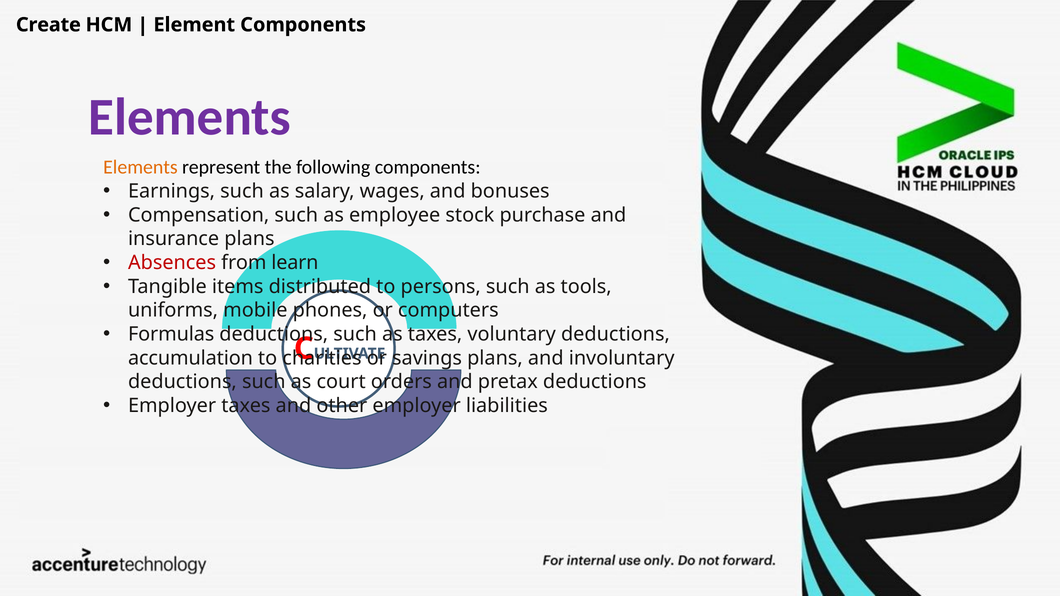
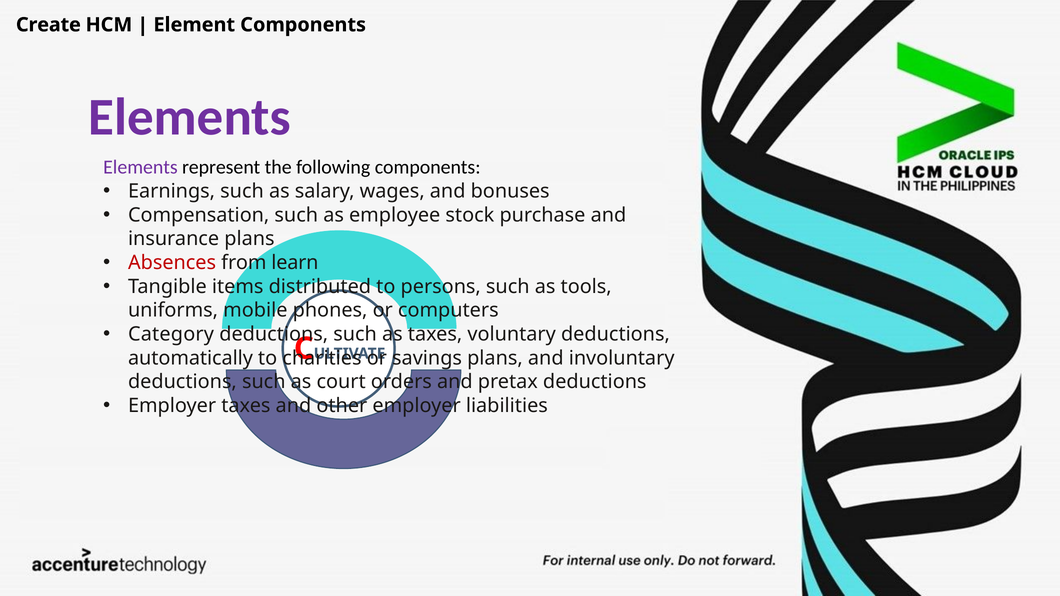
Elements at (140, 167) colour: orange -> purple
Formulas: Formulas -> Category
accumulation: accumulation -> automatically
